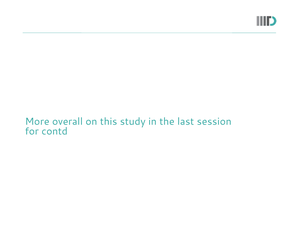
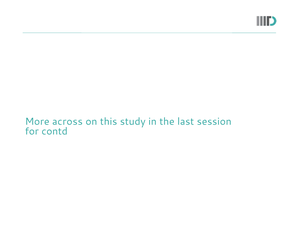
overall: overall -> across
